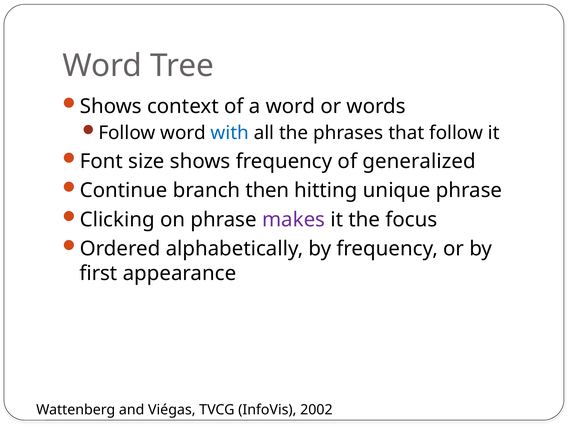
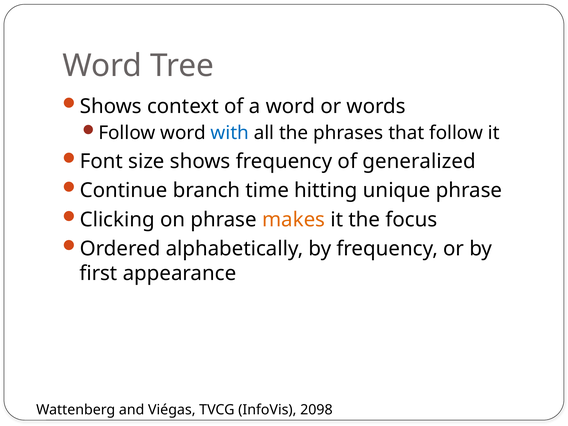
then: then -> time
makes colour: purple -> orange
2002: 2002 -> 2098
